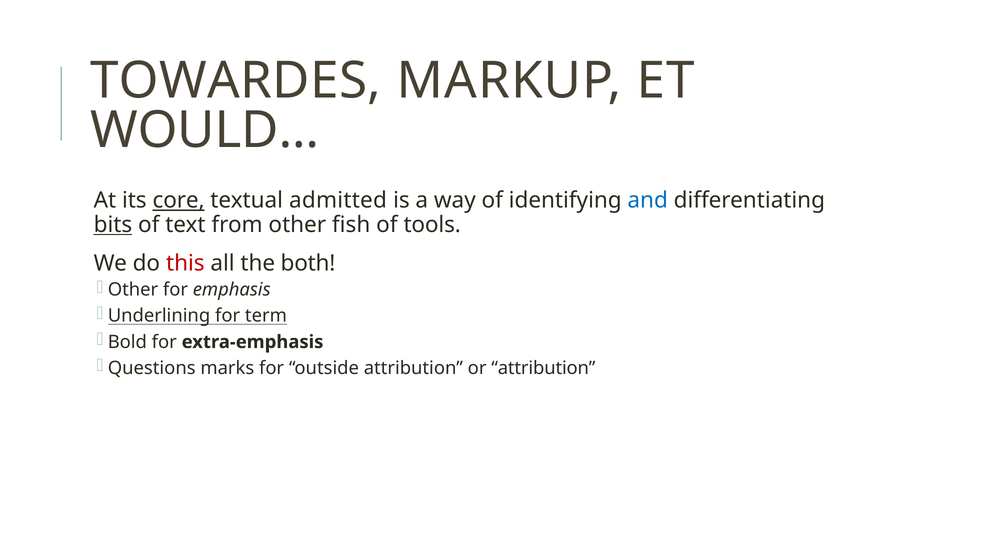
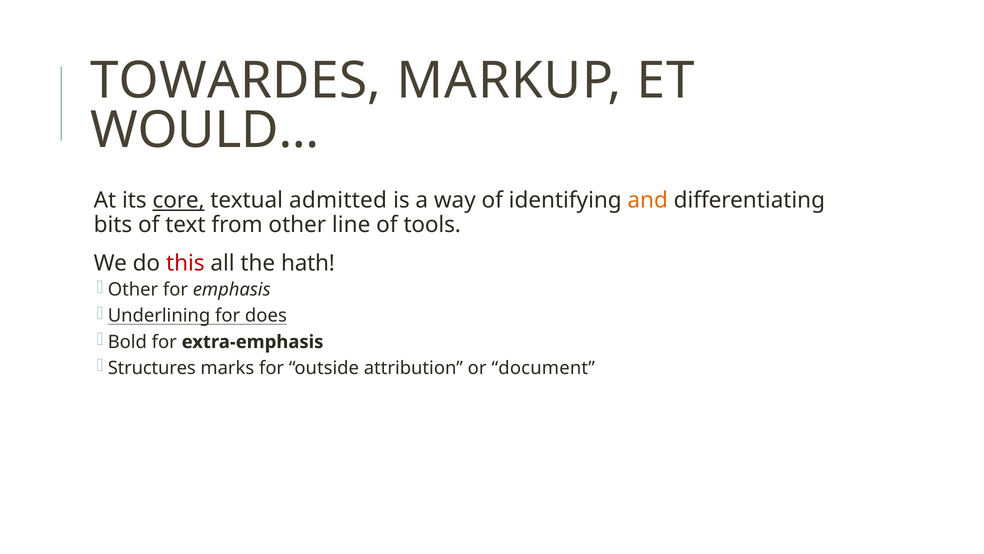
and colour: blue -> orange
bits underline: present -> none
fish: fish -> line
both: both -> hath
term: term -> does
Questions: Questions -> Structures
or attribution: attribution -> document
